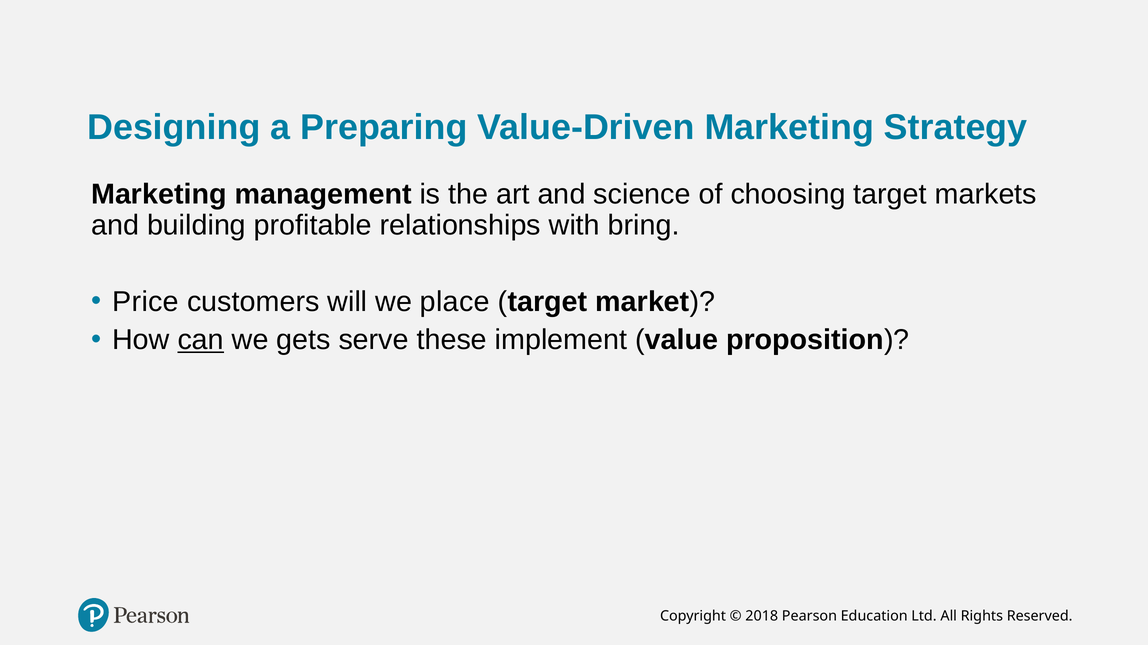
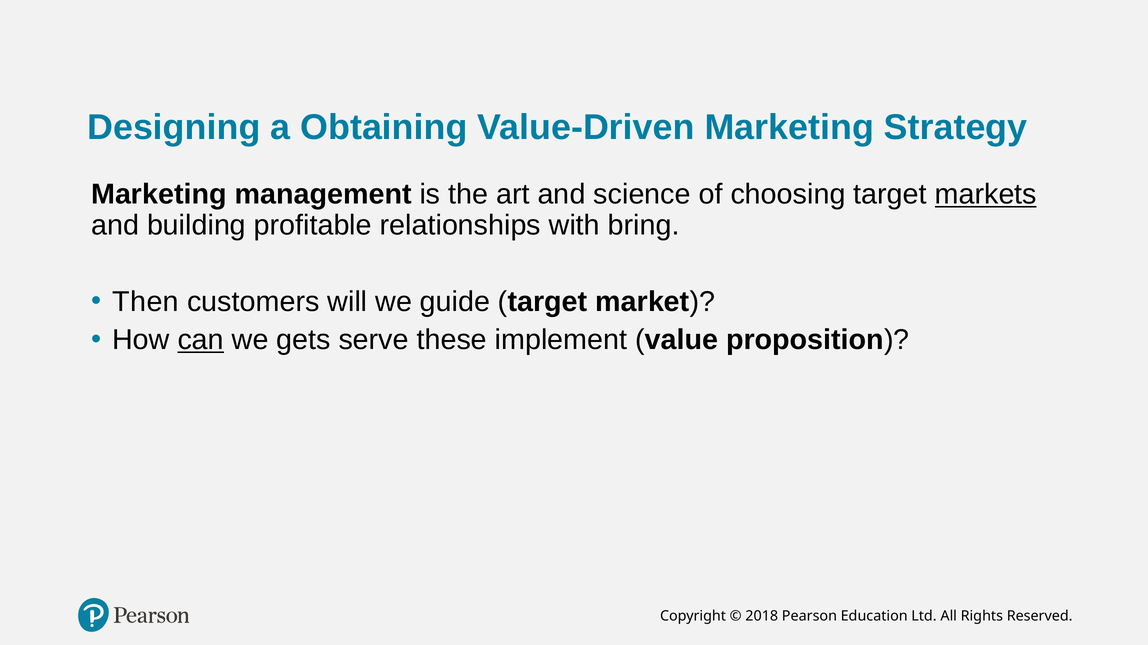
Preparing: Preparing -> Obtaining
markets underline: none -> present
Price: Price -> Then
place: place -> guide
